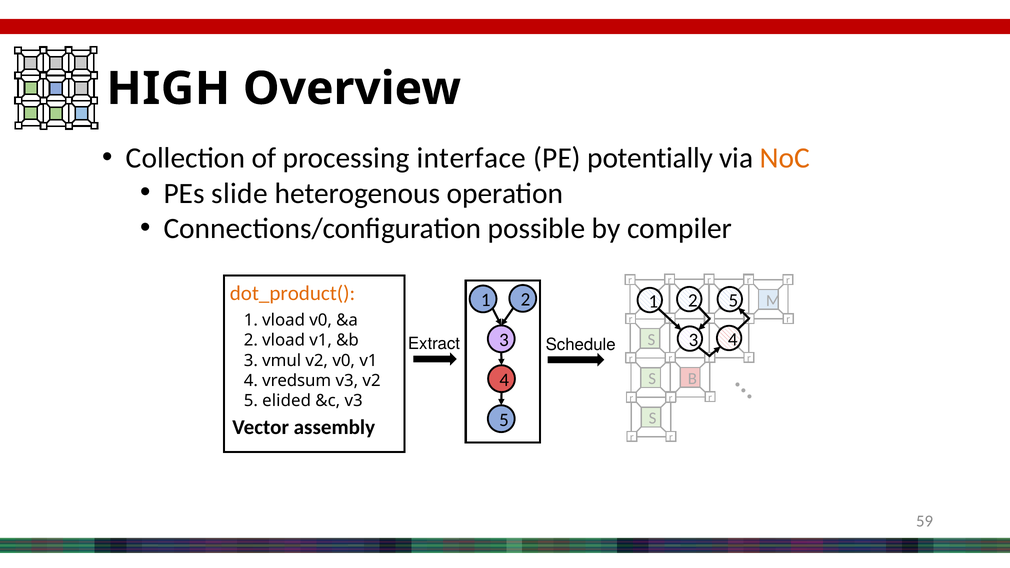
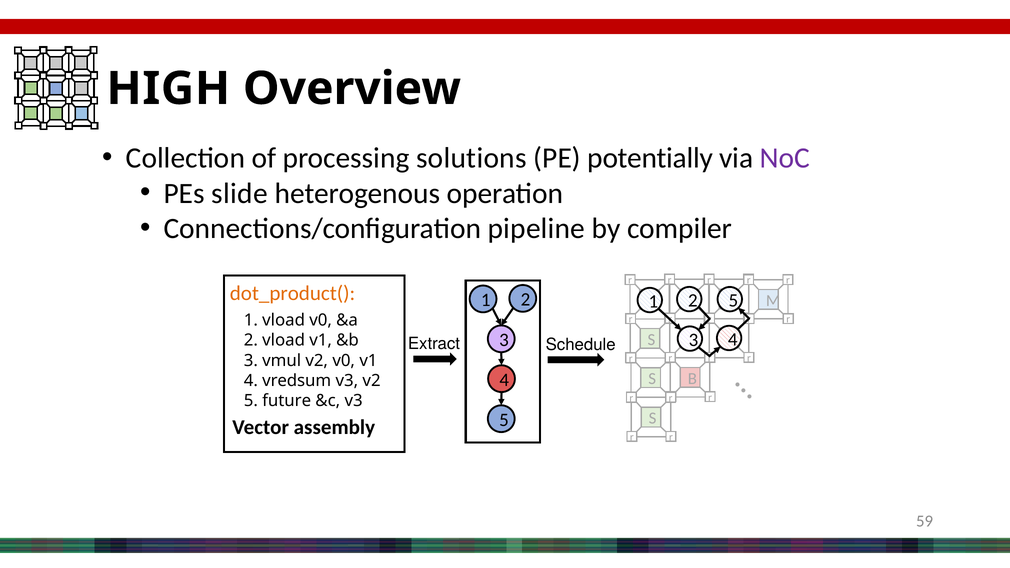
interface: interface -> solutions
NoC colour: orange -> purple
possible: possible -> pipeline
elided: elided -> future
